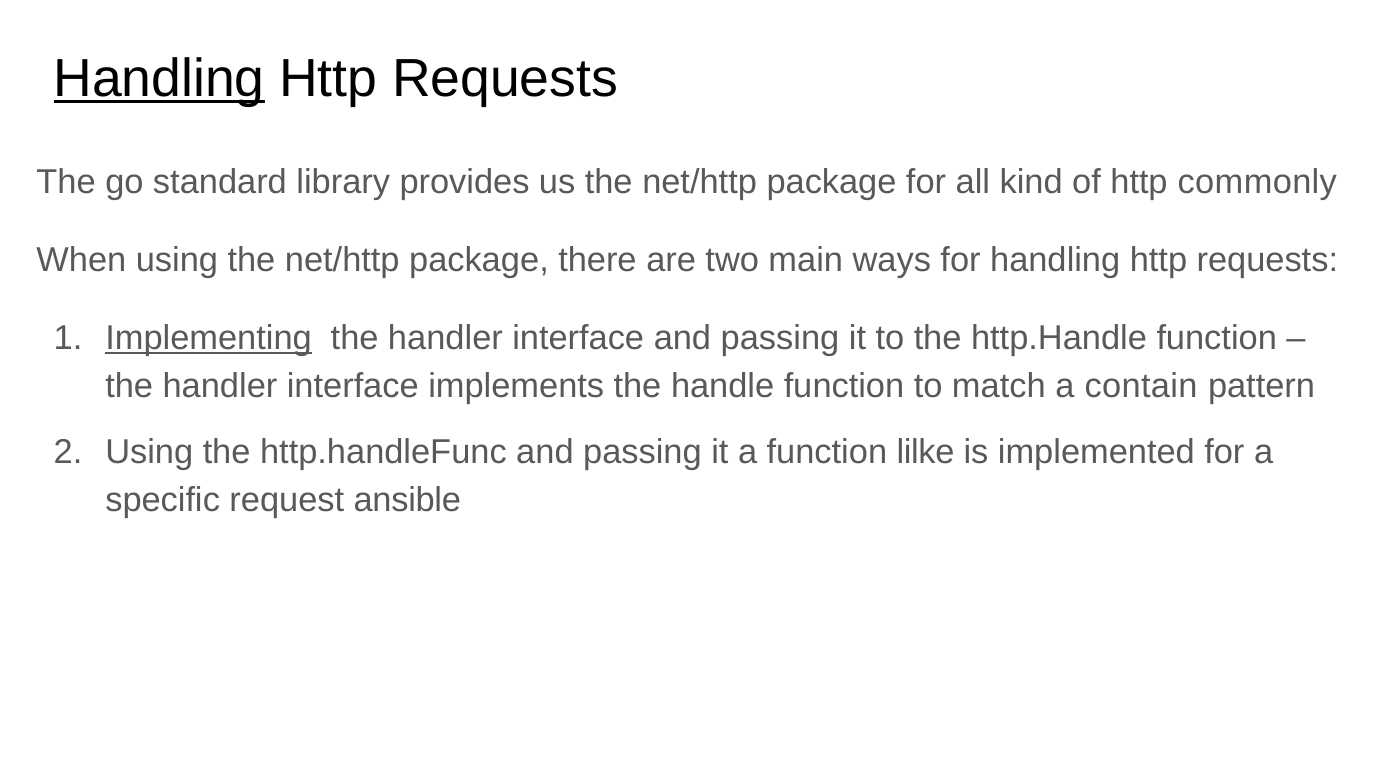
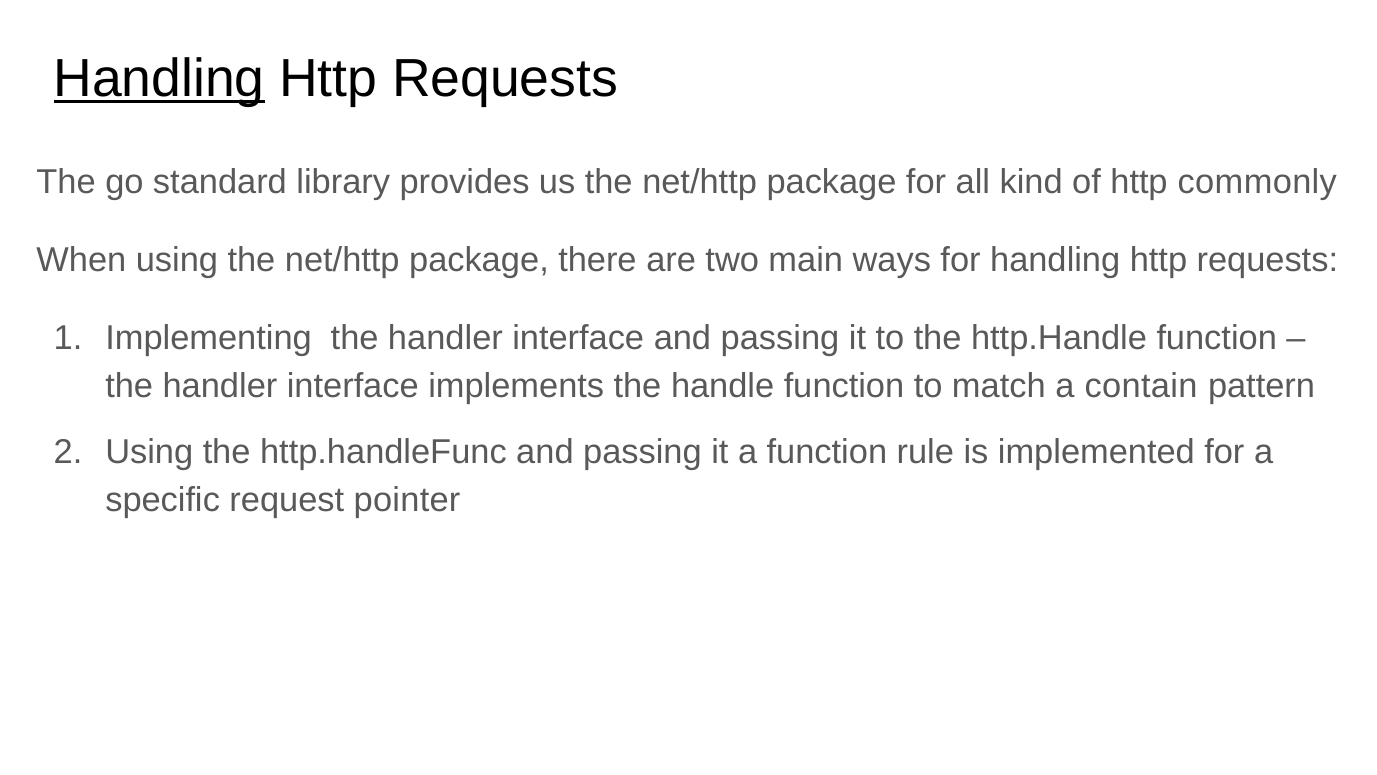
Implementing underline: present -> none
lilke: lilke -> rule
ansible: ansible -> pointer
